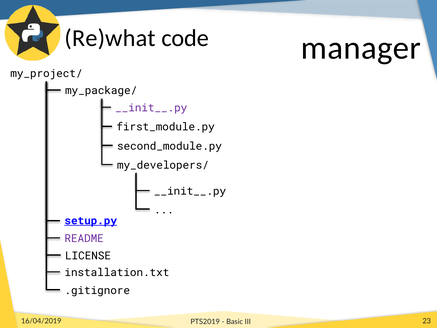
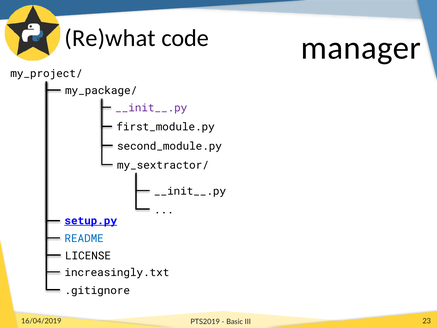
my_developers/: my_developers/ -> my_sextractor/
README colour: purple -> blue
installation.txt: installation.txt -> increasingly.txt
